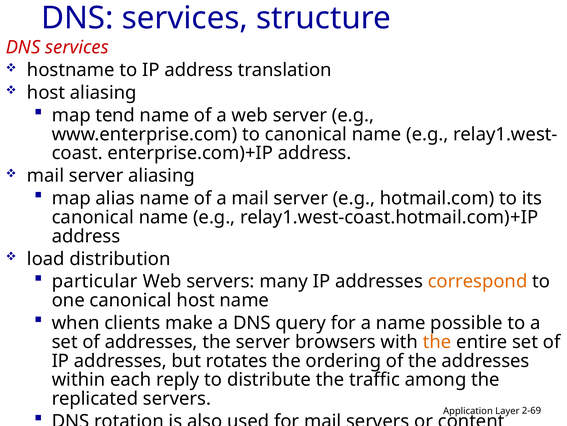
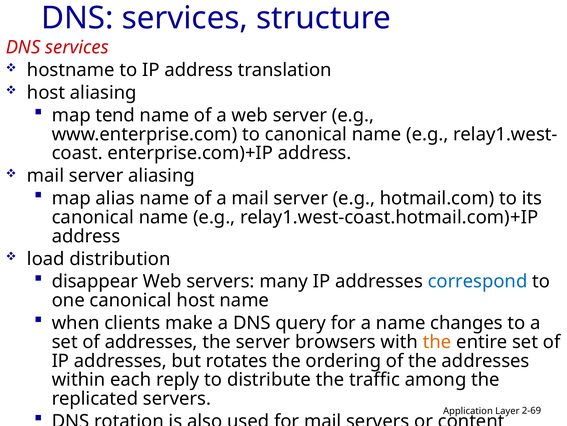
particular: particular -> disappear
correspond colour: orange -> blue
possible: possible -> changes
